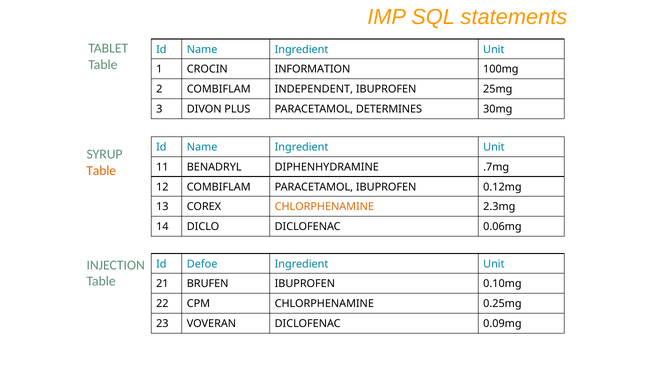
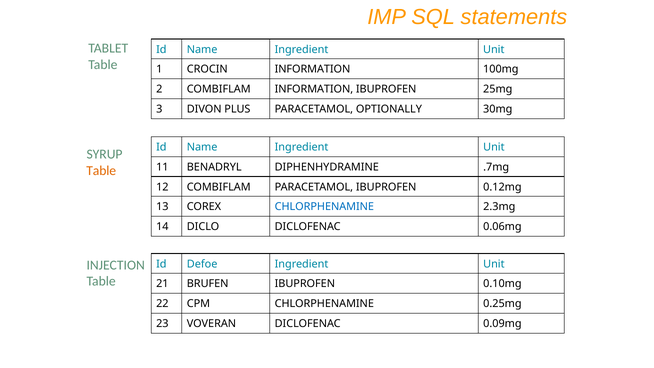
COMBIFLAM INDEPENDENT: INDEPENDENT -> INFORMATION
DETERMINES: DETERMINES -> OPTIONALLY
CHLORPHENAMINE at (324, 207) colour: orange -> blue
